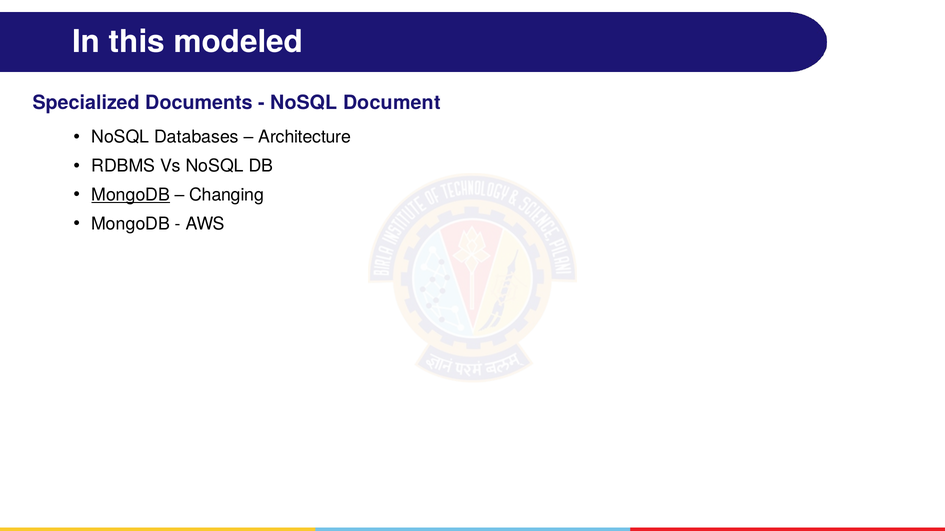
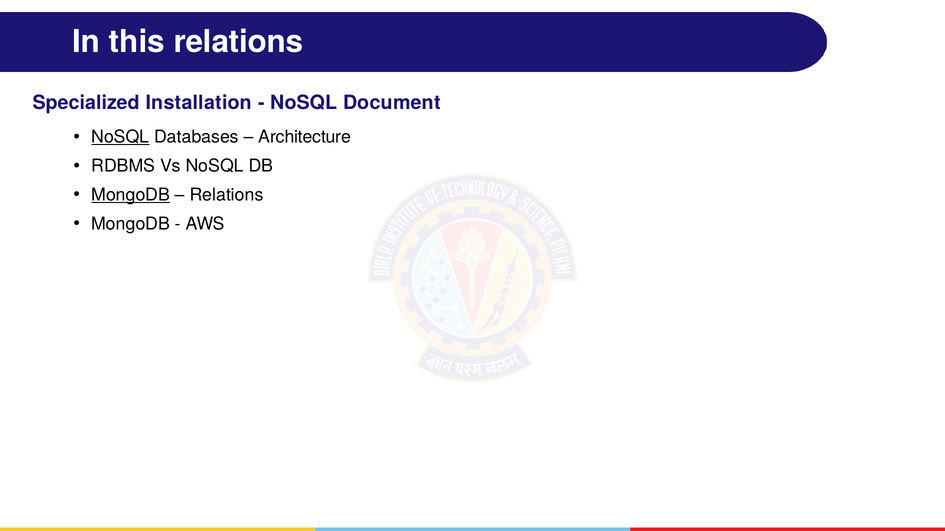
this modeled: modeled -> relations
Documents: Documents -> Installation
NoSQL at (120, 137) underline: none -> present
Changing at (227, 195): Changing -> Relations
